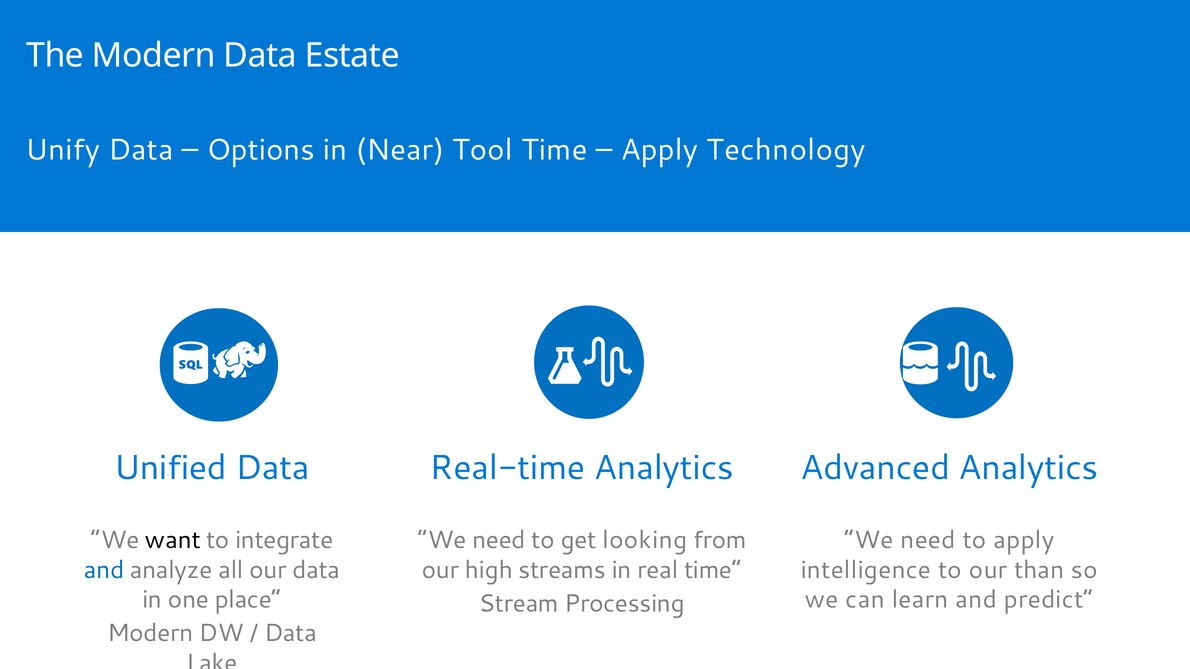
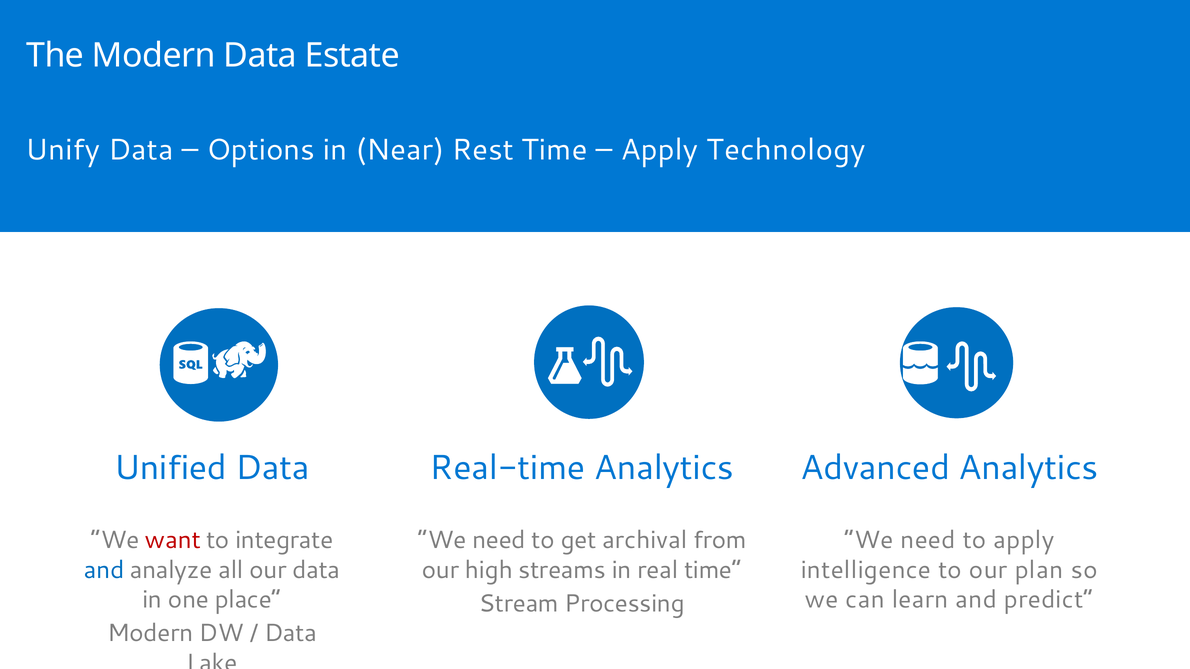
Tool: Tool -> Rest
want colour: black -> red
looking: looking -> archival
than: than -> plan
